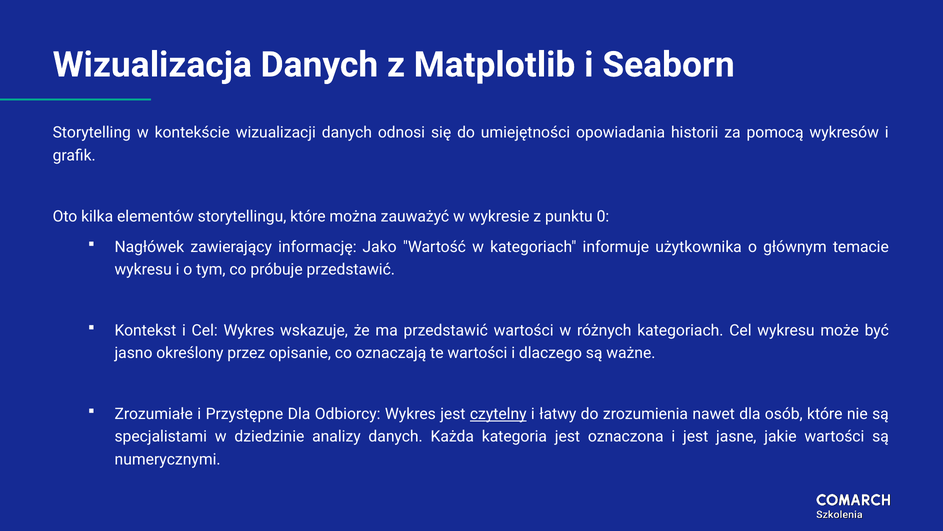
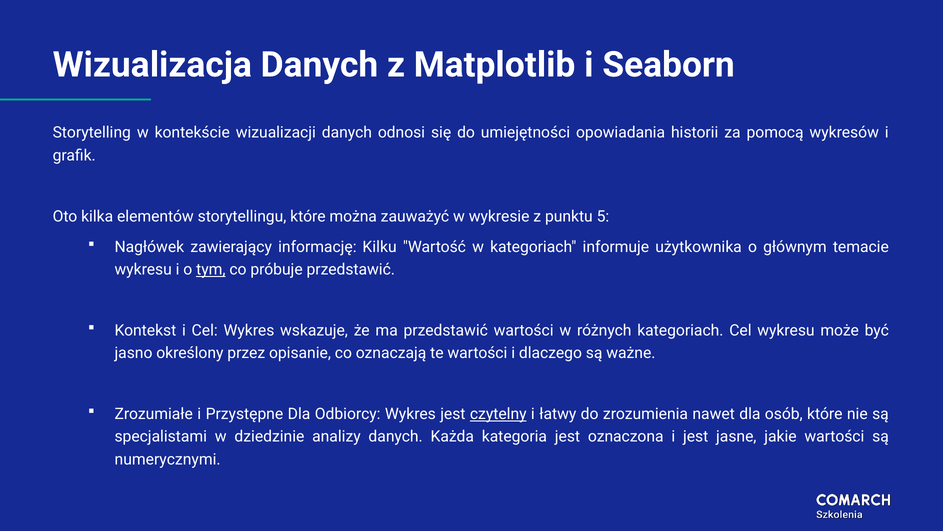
0: 0 -> 5
Jako: Jako -> Kilku
tym underline: none -> present
